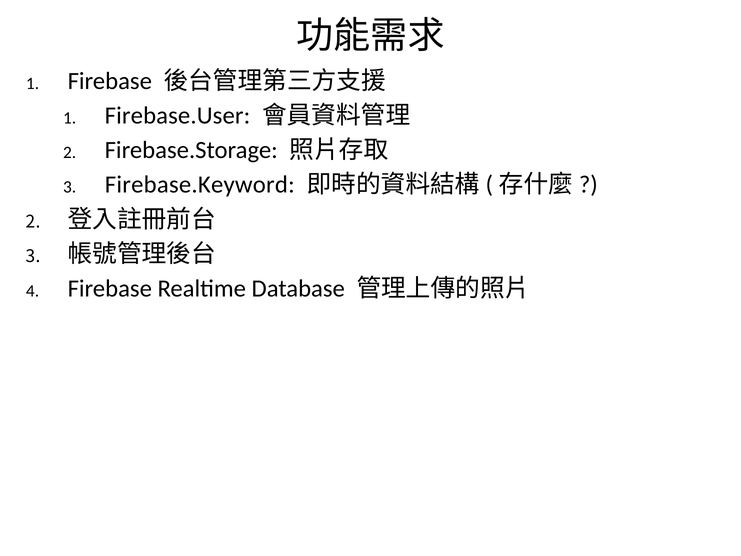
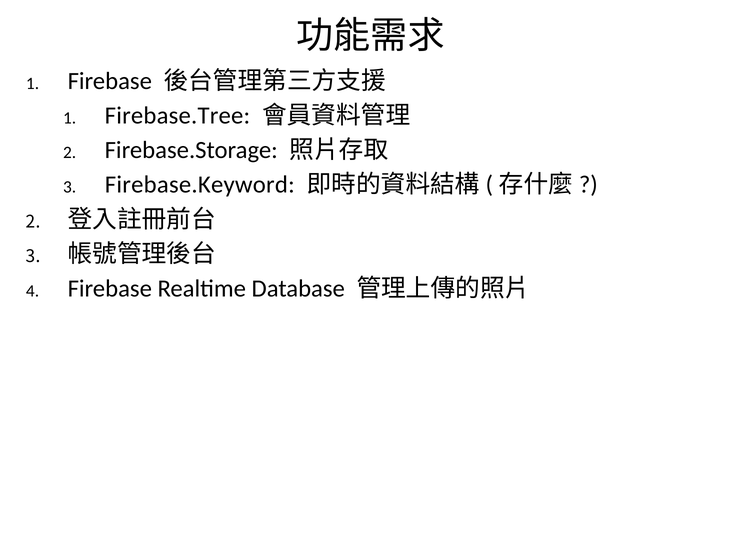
Firebase.User: Firebase.User -> Firebase.Tree
